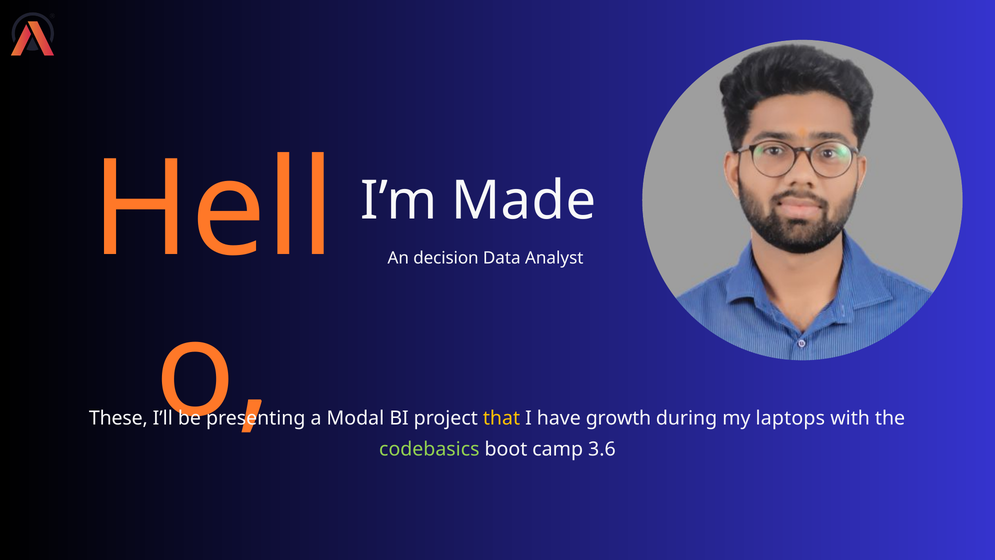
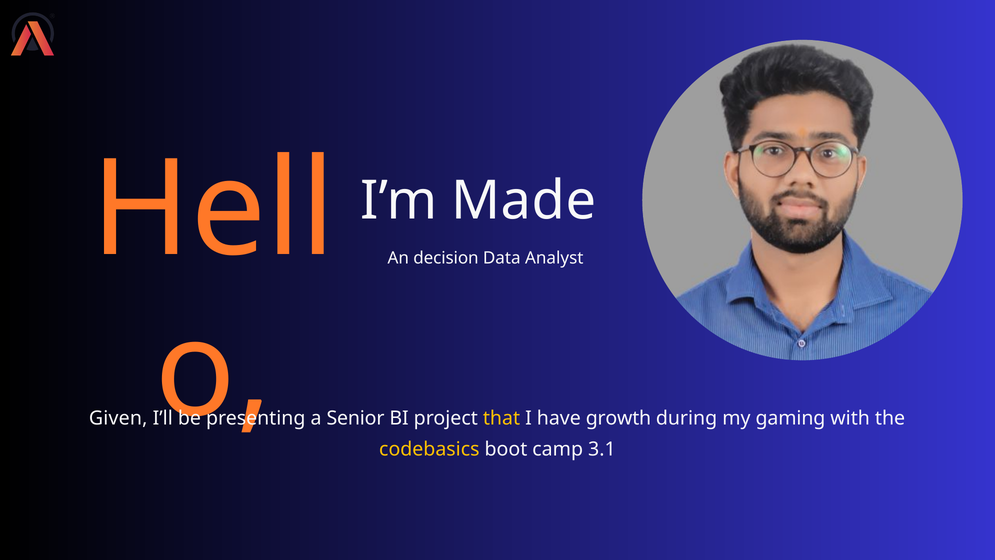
These: These -> Given
Modal: Modal -> Senior
laptops: laptops -> gaming
codebasics colour: light green -> yellow
3.6: 3.6 -> 3.1
